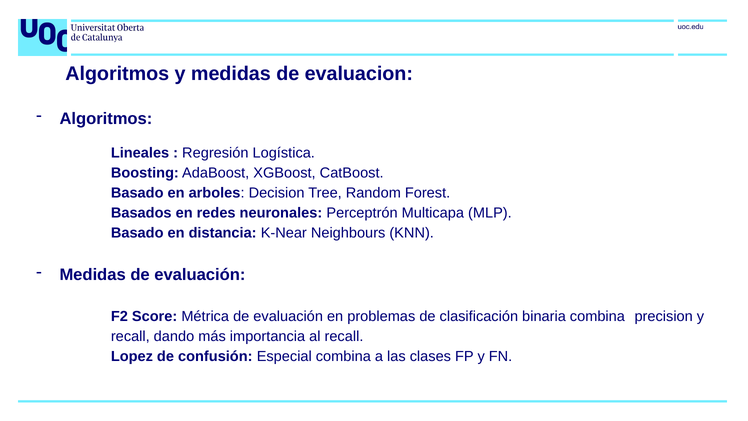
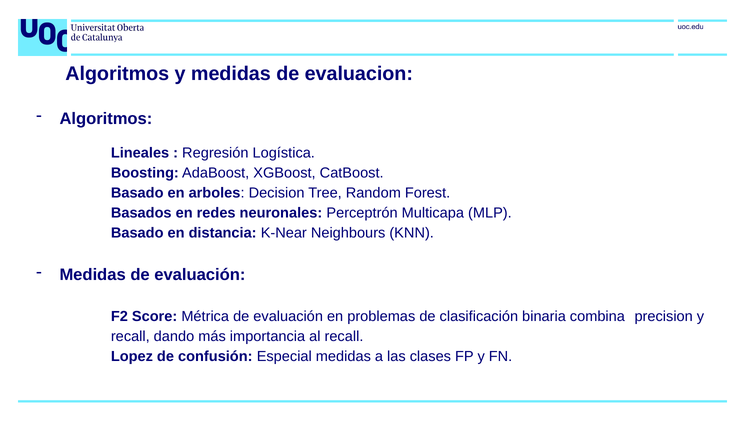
Especial combina: combina -> medidas
